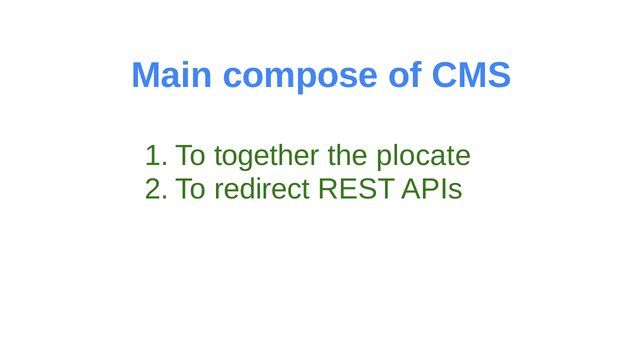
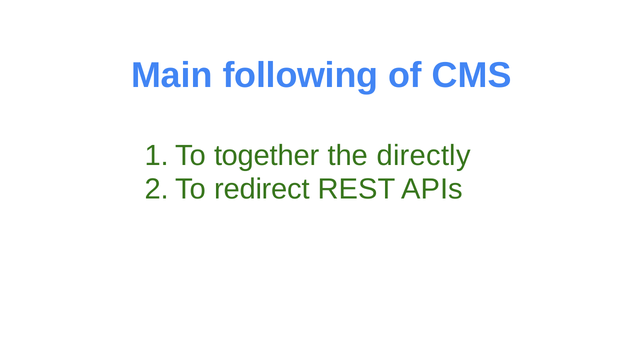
compose: compose -> following
plocate: plocate -> directly
